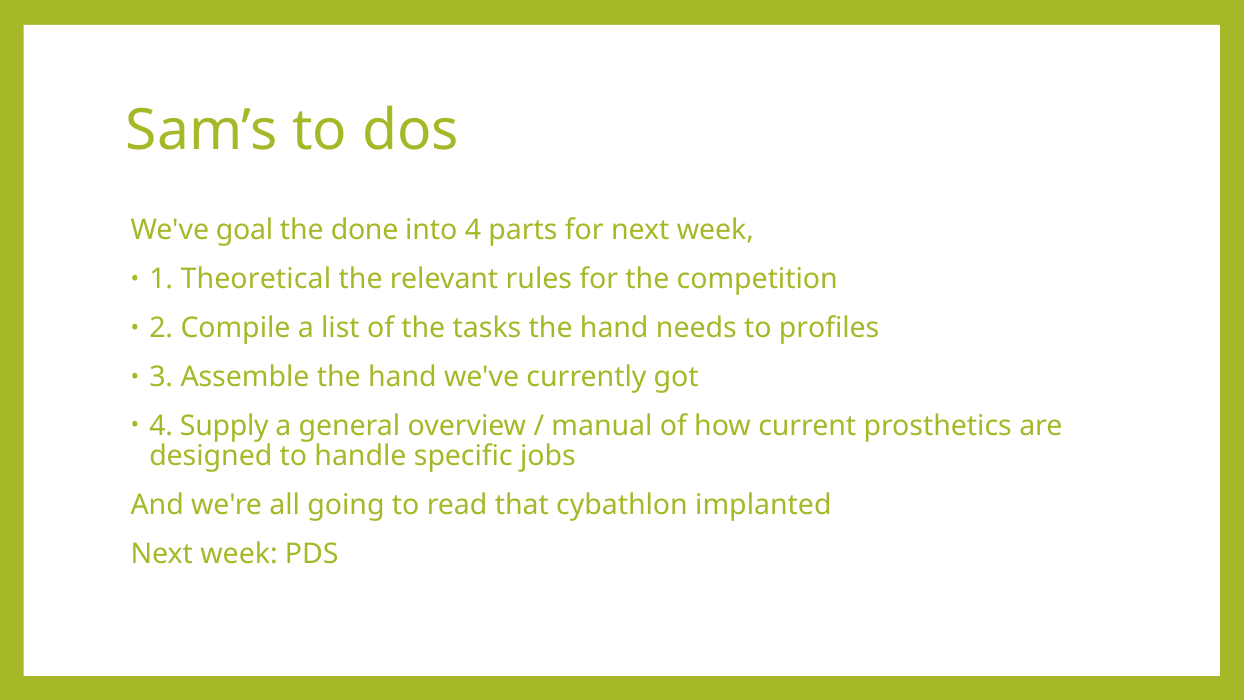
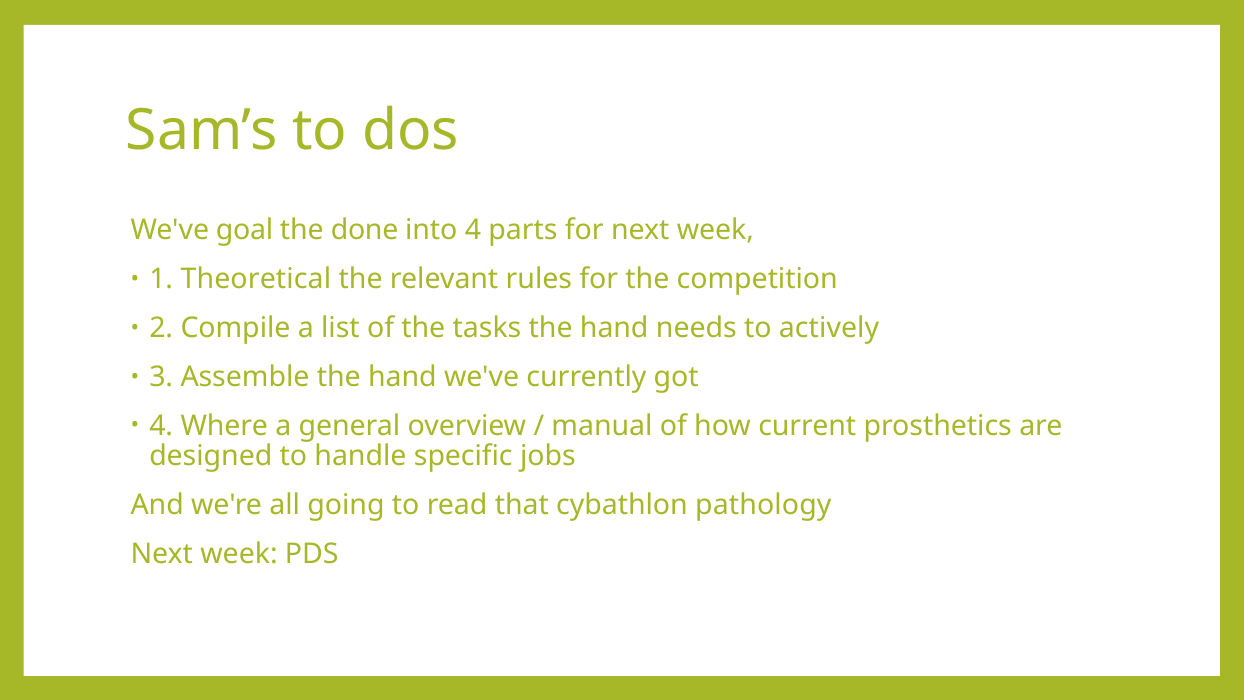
profiles: profiles -> actively
Supply: Supply -> Where
implanted: implanted -> pathology
